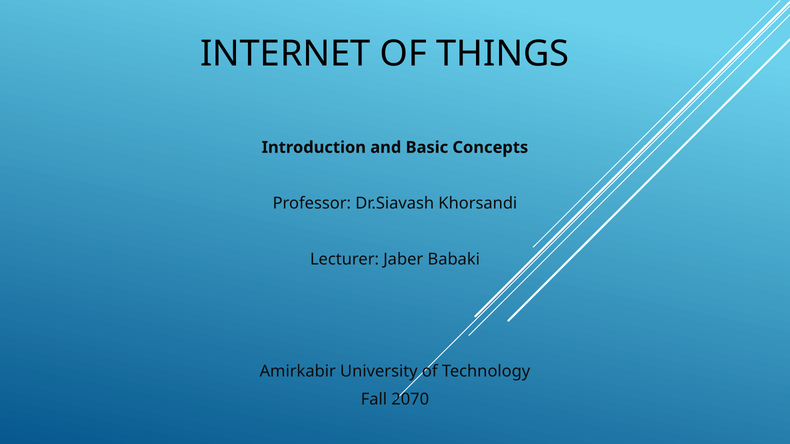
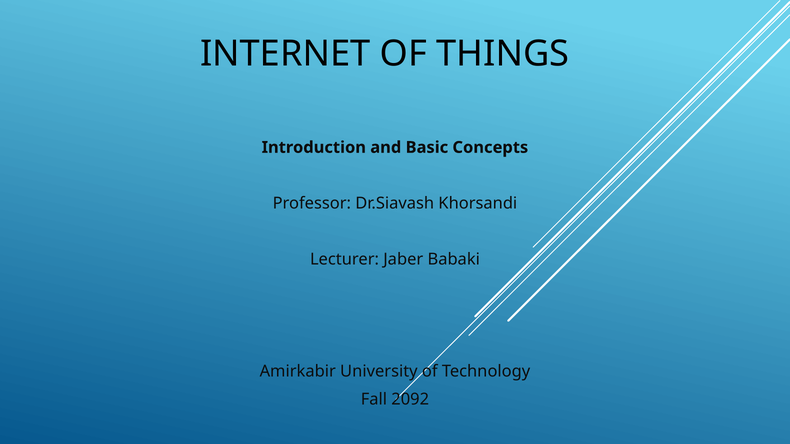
2070: 2070 -> 2092
